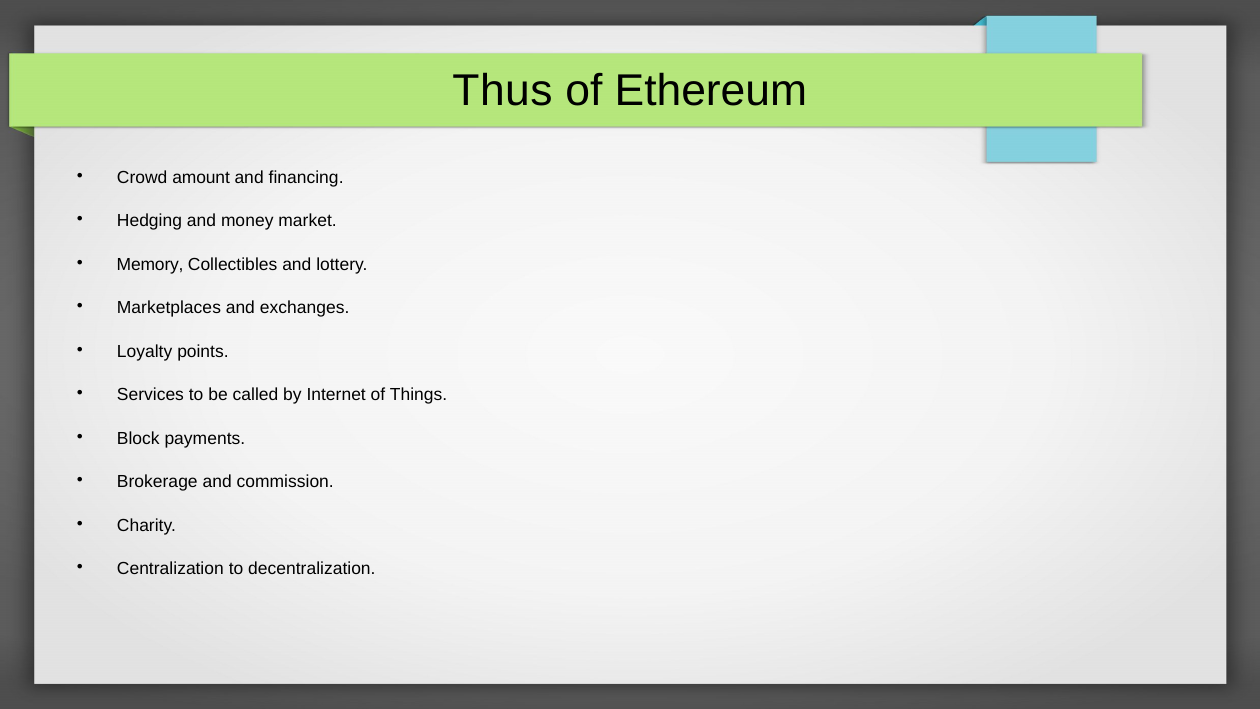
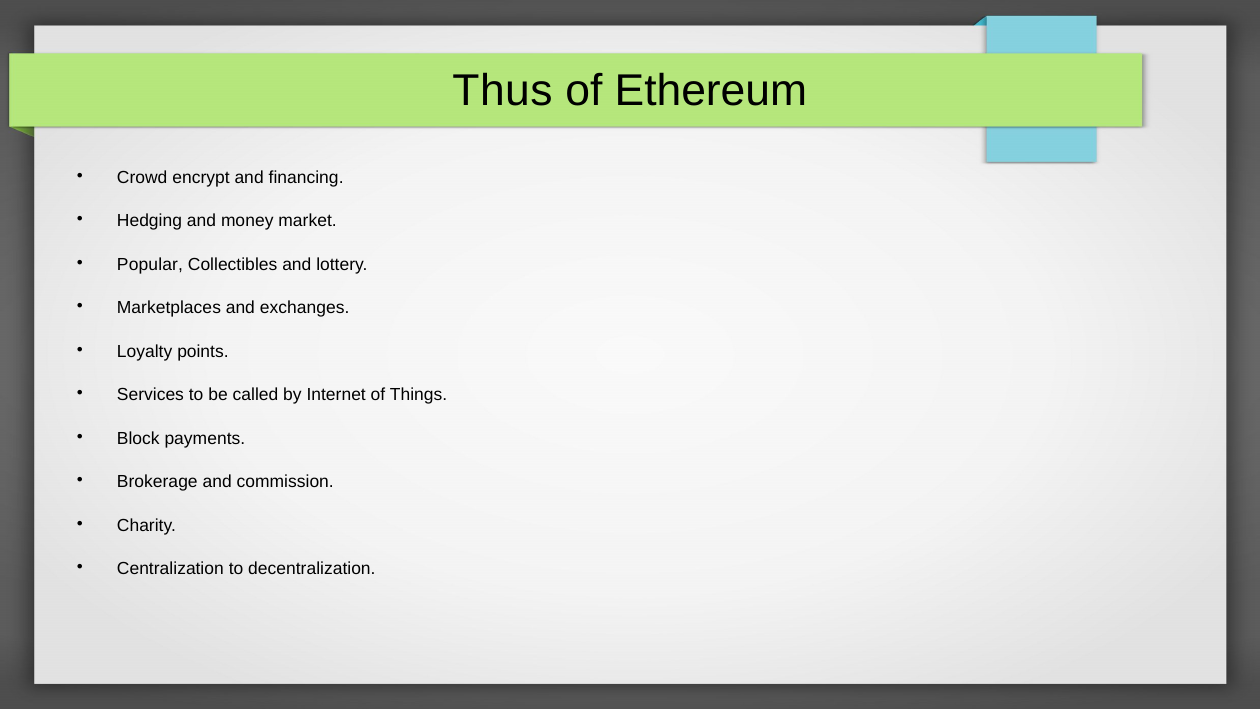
amount: amount -> encrypt
Memory: Memory -> Popular
